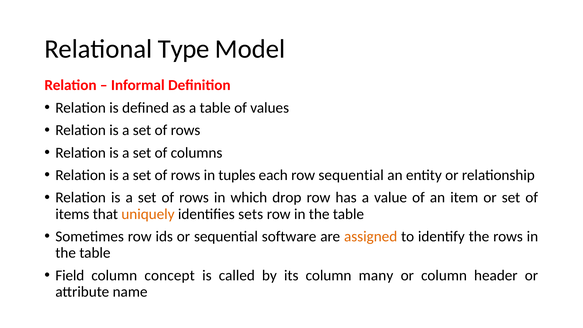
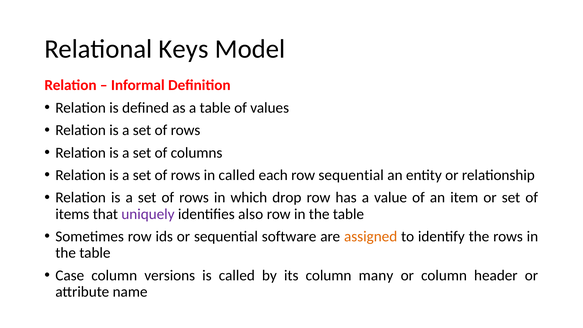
Type: Type -> Keys
in tuples: tuples -> called
uniquely colour: orange -> purple
sets: sets -> also
Field: Field -> Case
concept: concept -> versions
